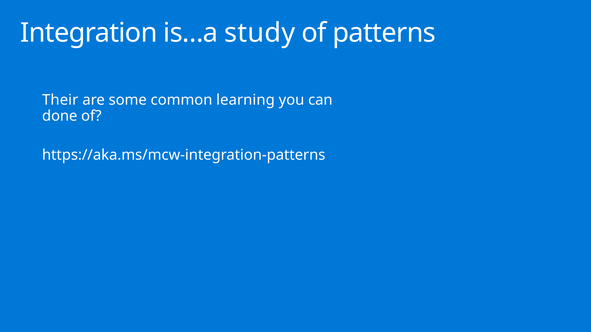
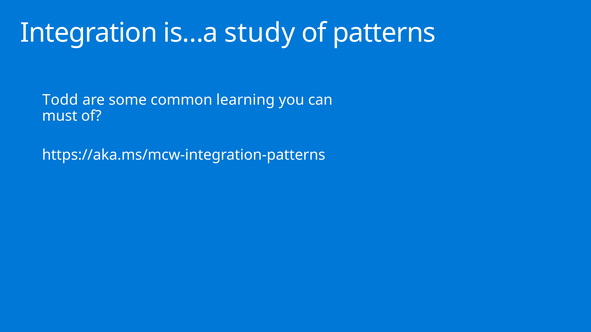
Their: Their -> Todd
done: done -> must
